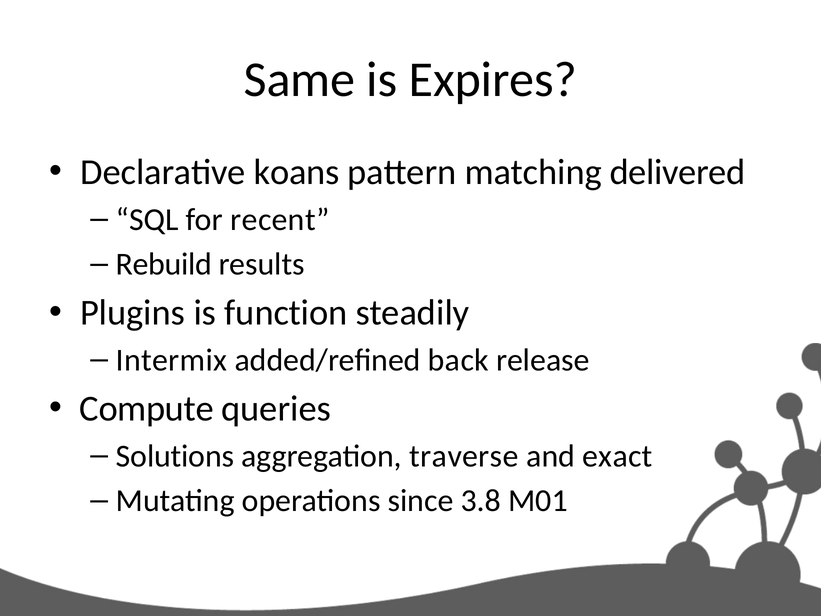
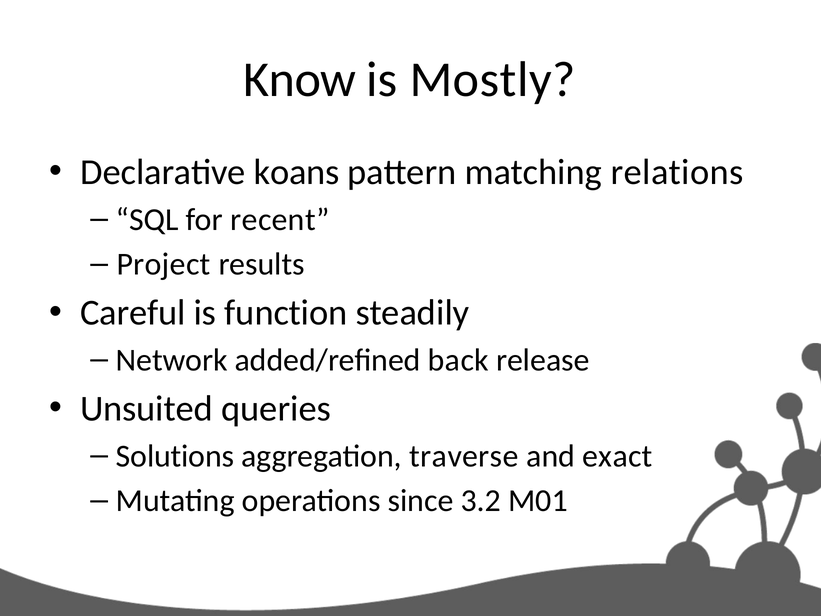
Same: Same -> Know
Expires: Expires -> Mostly
delivered: delivered -> relations
Rebuild: Rebuild -> Project
Plugins: Plugins -> Careful
Intermix: Intermix -> Network
Compute: Compute -> Unsuited
3.8: 3.8 -> 3.2
